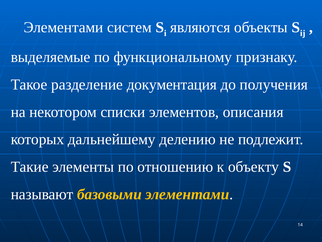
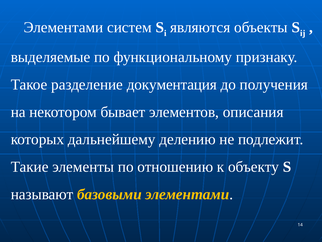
списки: списки -> бывает
